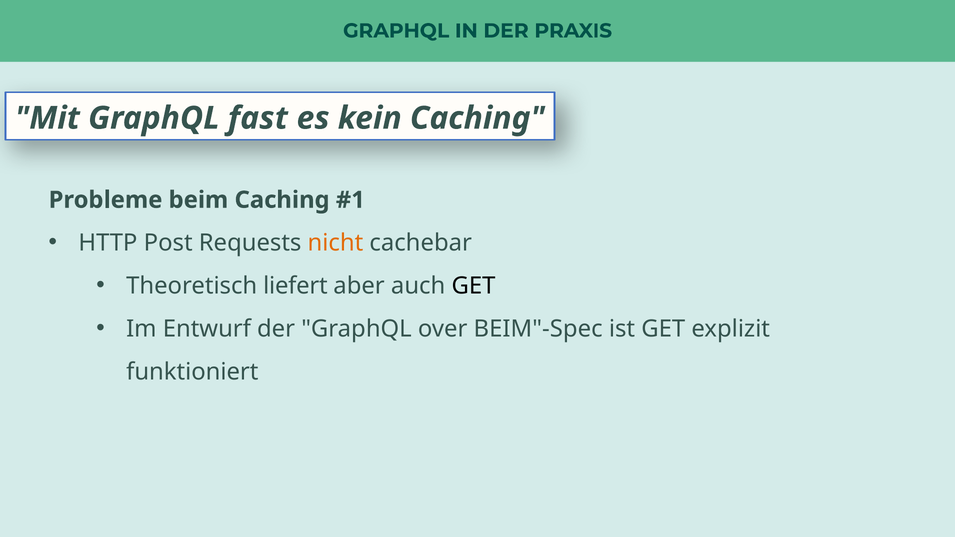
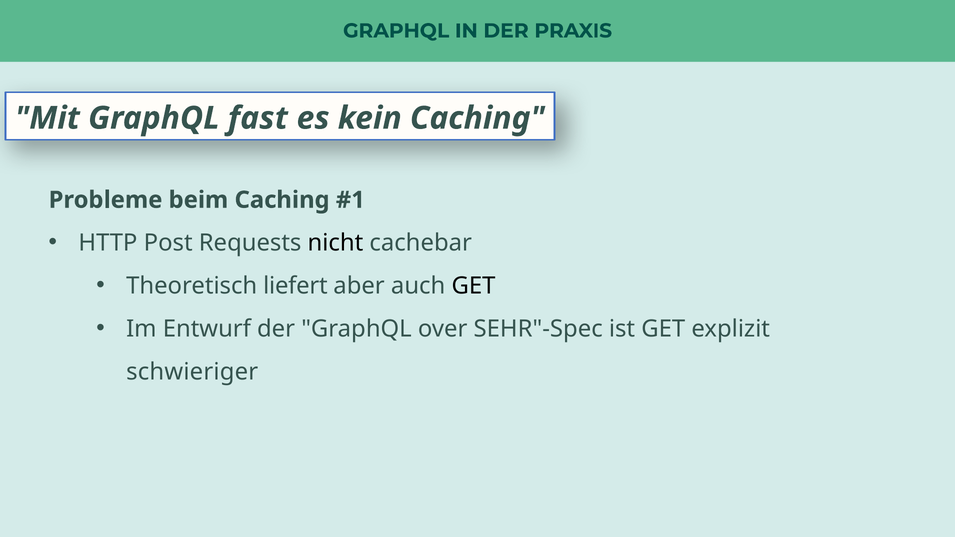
nicht colour: orange -> black
BEIM"-Spec: BEIM"-Spec -> SEHR"-Spec
funktioniert: funktioniert -> schwieriger
